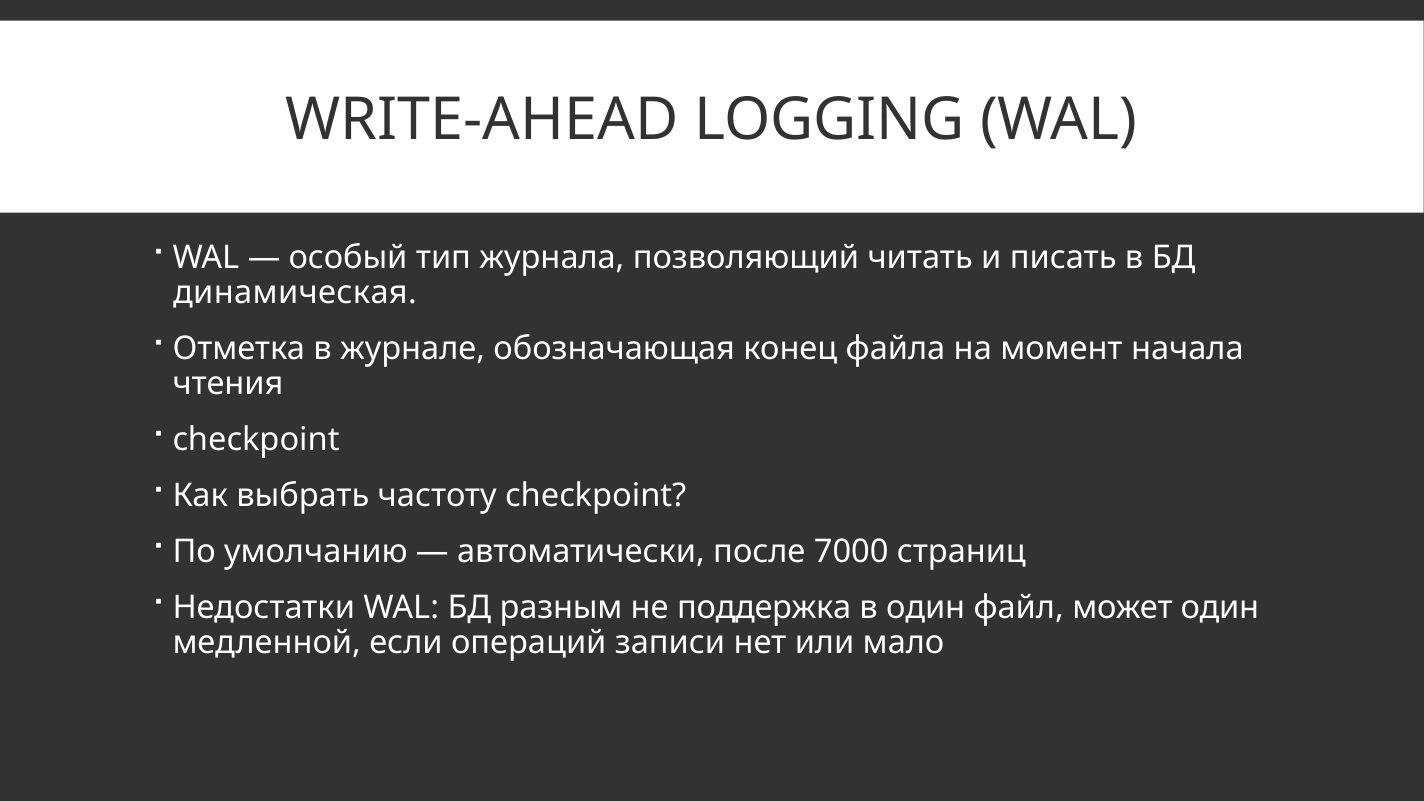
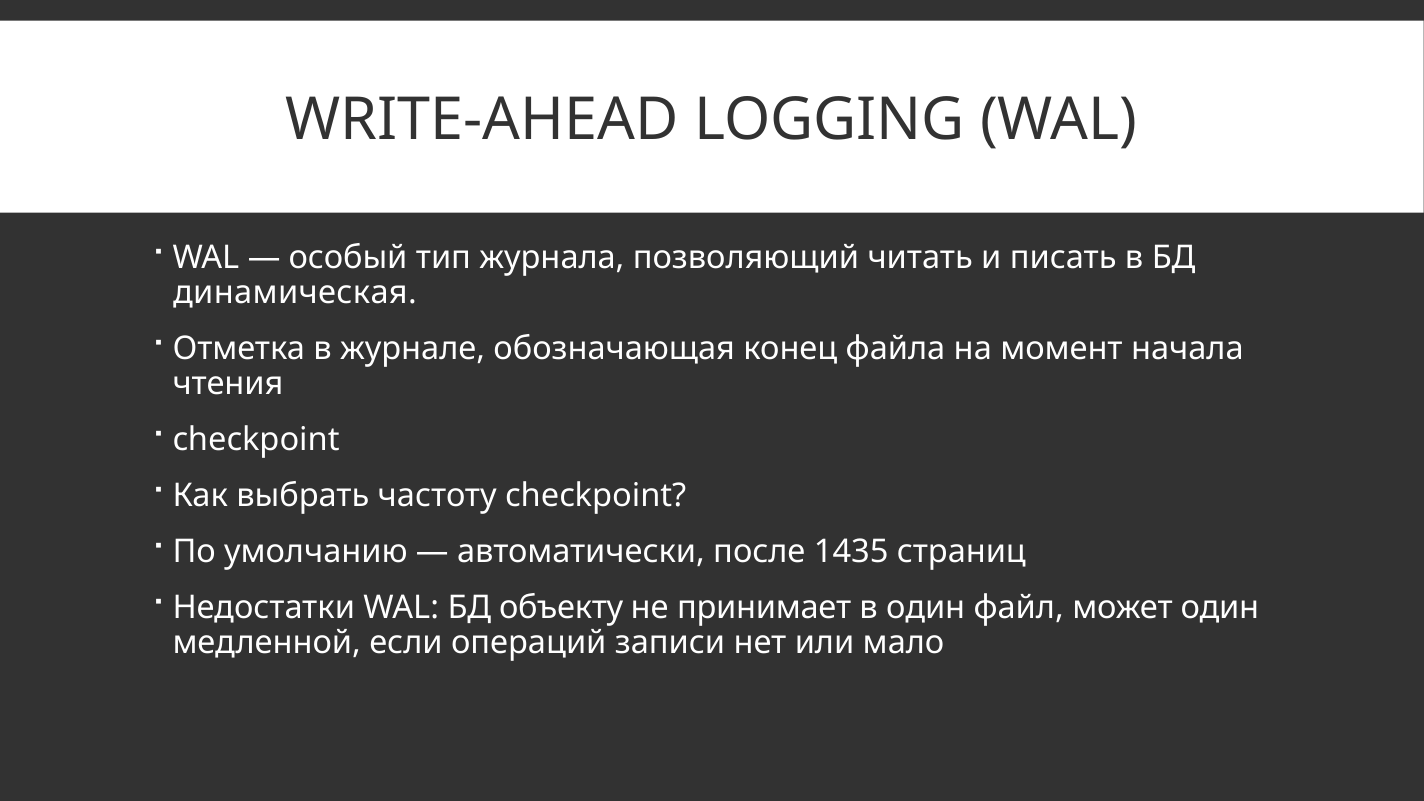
7000: 7000 -> 1435
разным: разным -> объекту
поддержка: поддержка -> принимает
